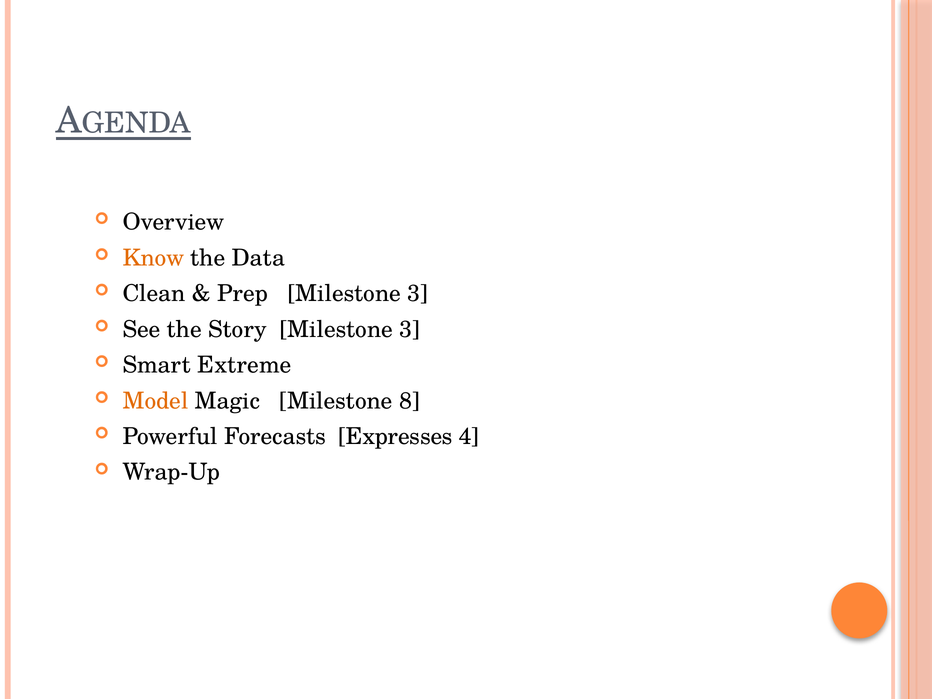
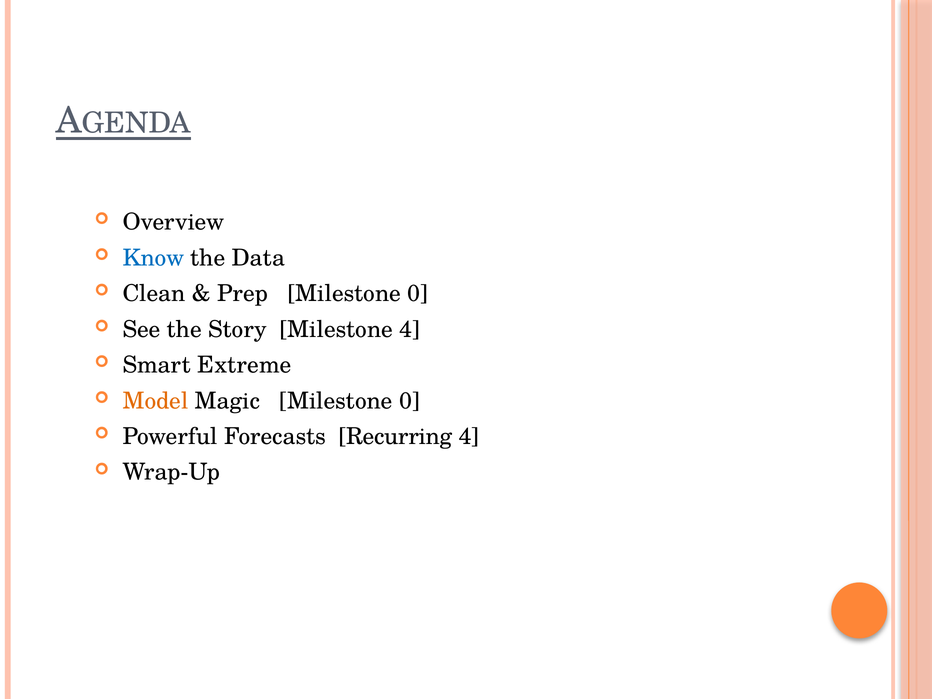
Know colour: orange -> blue
Prep Milestone 3: 3 -> 0
Story Milestone 3: 3 -> 4
Magic Milestone 8: 8 -> 0
Expresses: Expresses -> Recurring
